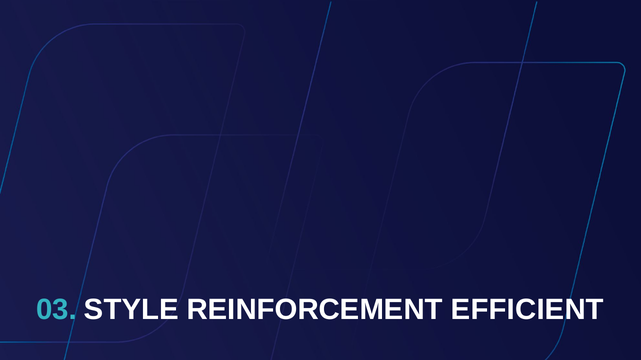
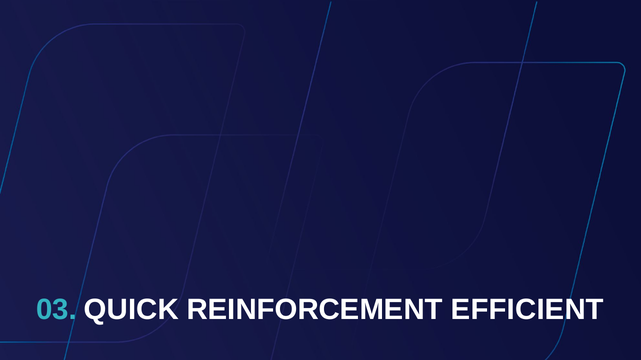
STYLE: STYLE -> QUICK
